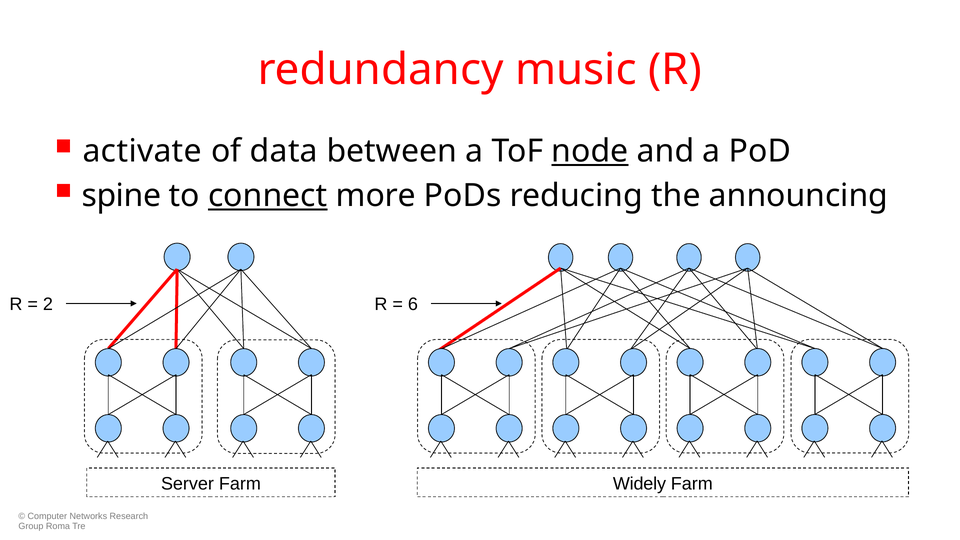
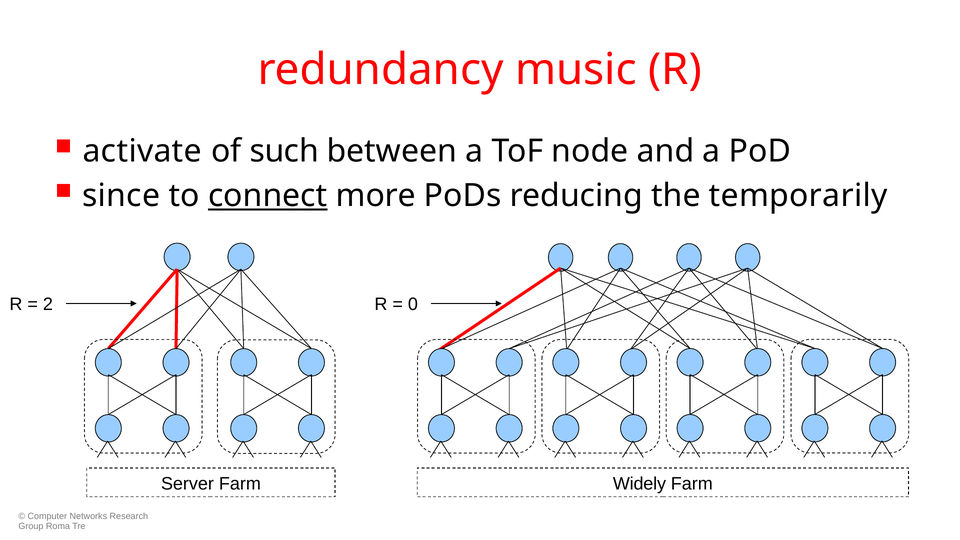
data: data -> such
node underline: present -> none
spine: spine -> since
announcing: announcing -> temporarily
6: 6 -> 0
